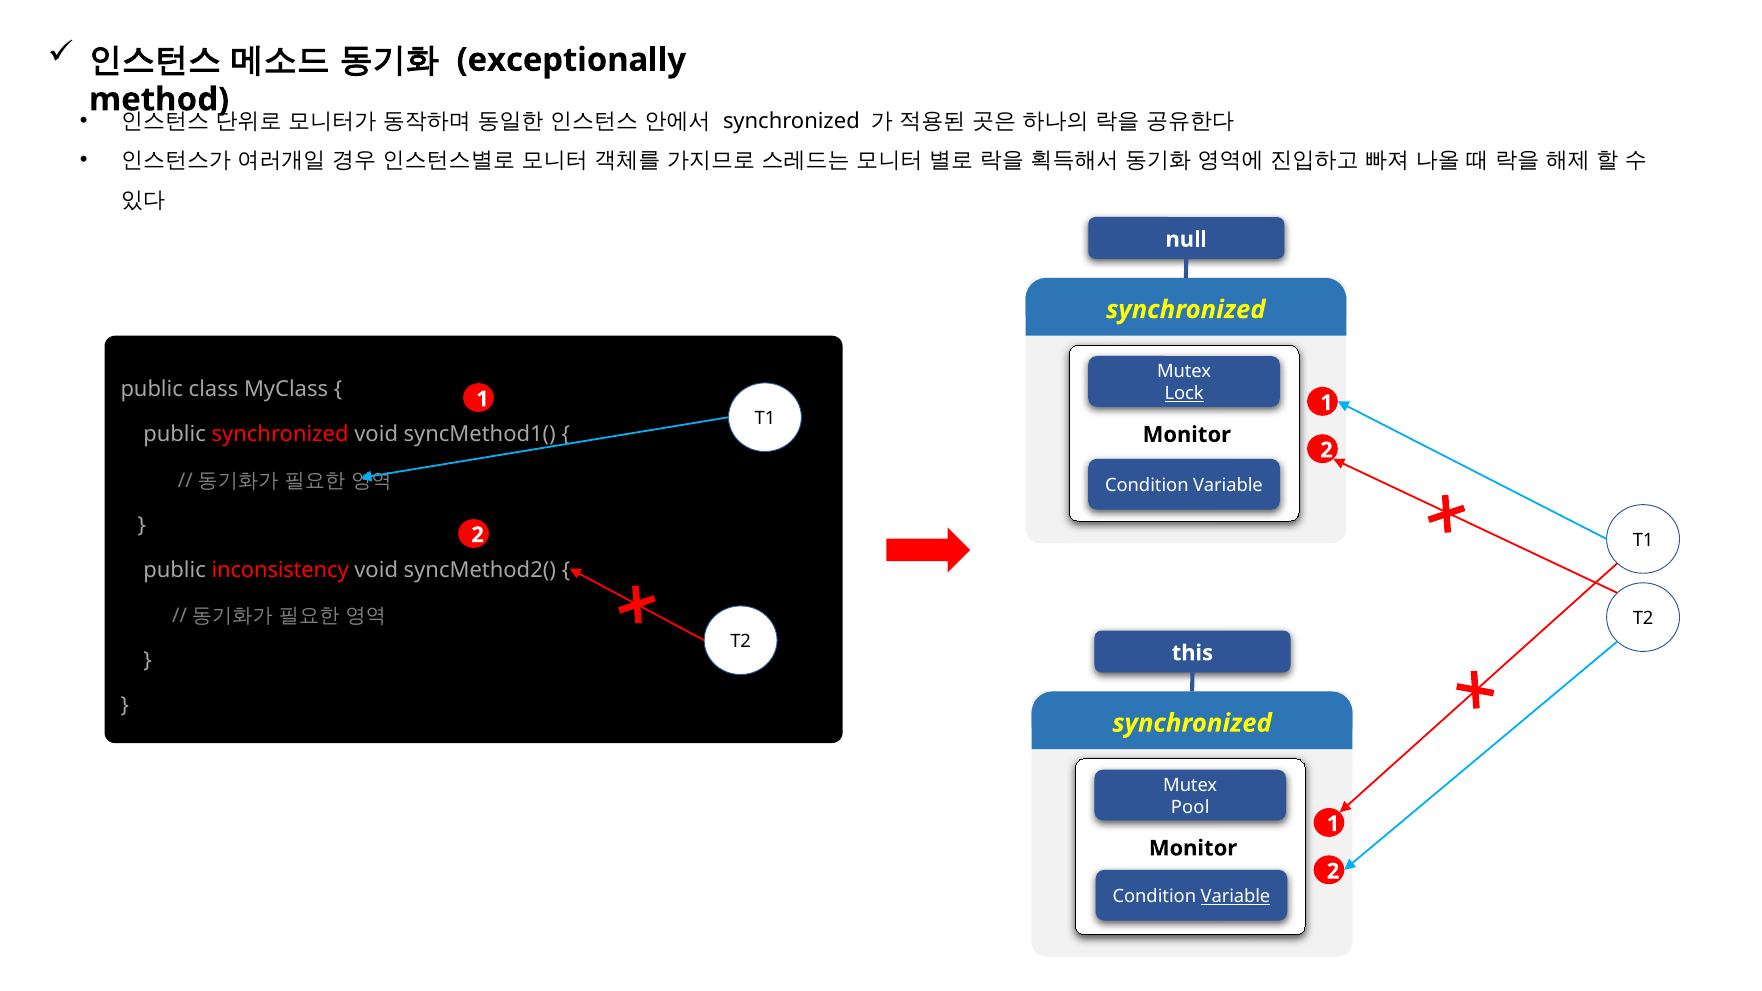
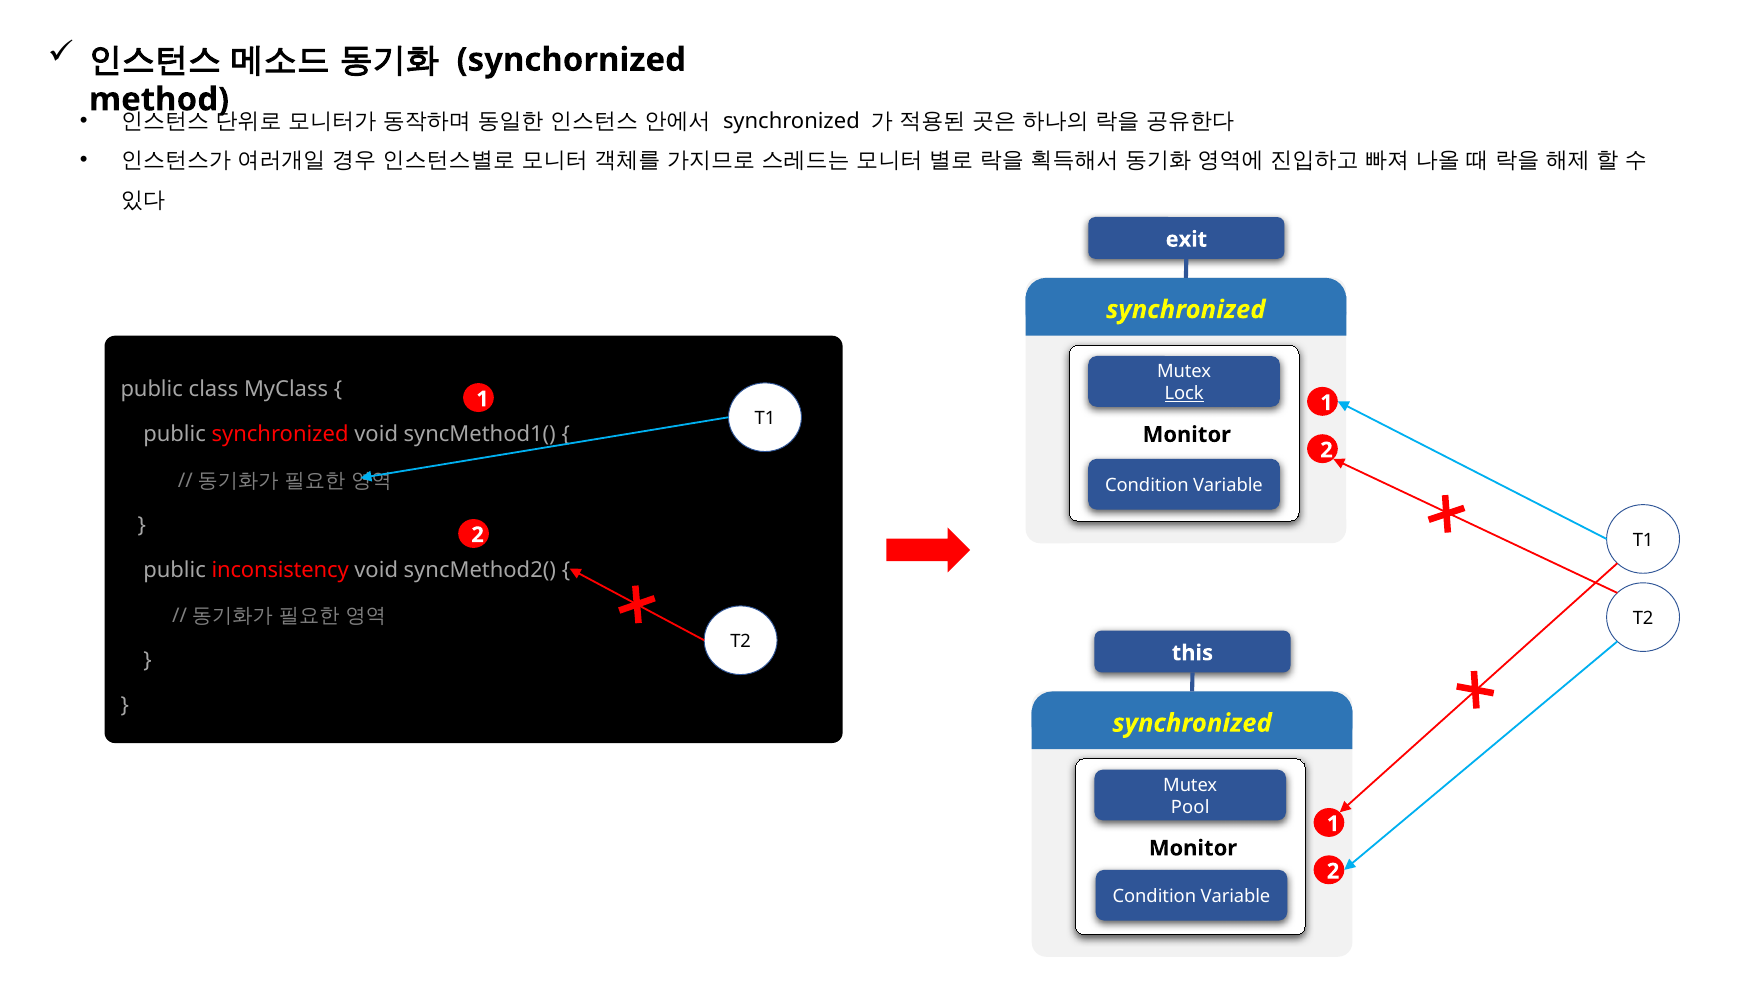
exceptionally: exceptionally -> synchornized
null: null -> exit
Variable at (1236, 897) underline: present -> none
